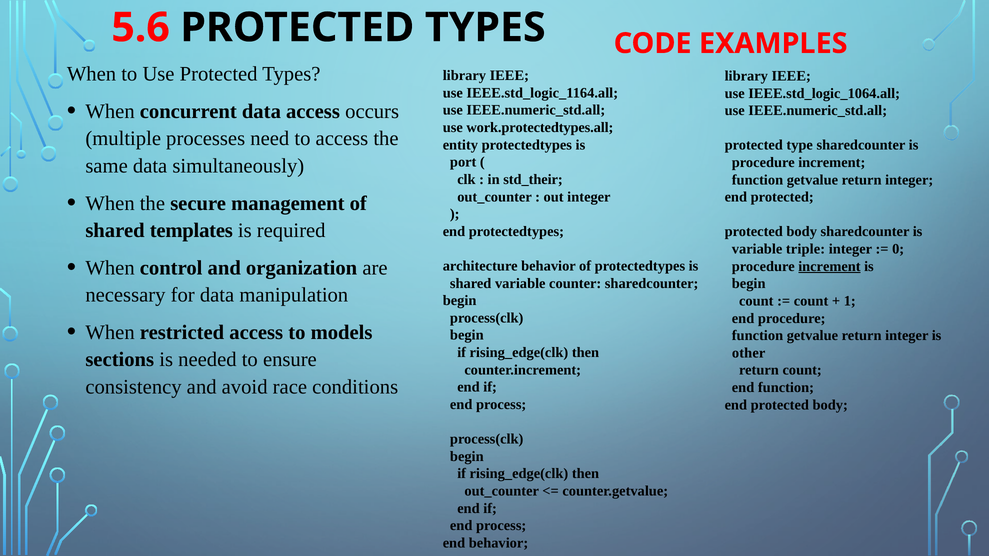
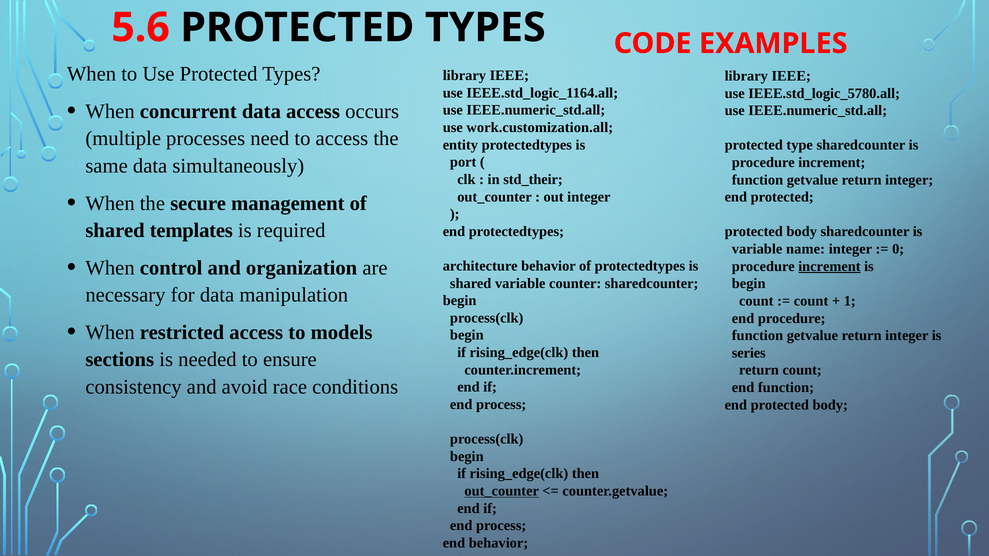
IEEE.std_logic_1064.all: IEEE.std_logic_1064.all -> IEEE.std_logic_5780.all
work.protectedtypes.all: work.protectedtypes.all -> work.customization.all
triple: triple -> name
other: other -> series
out_counter at (502, 491) underline: none -> present
